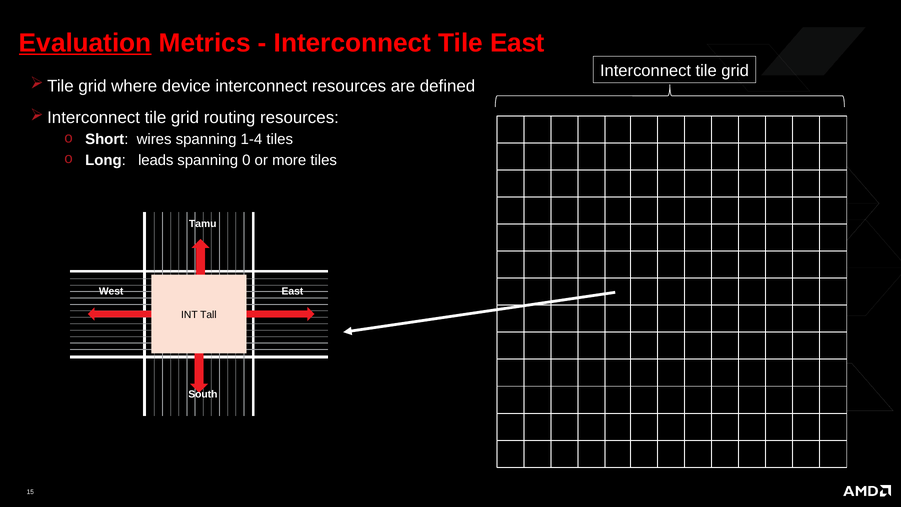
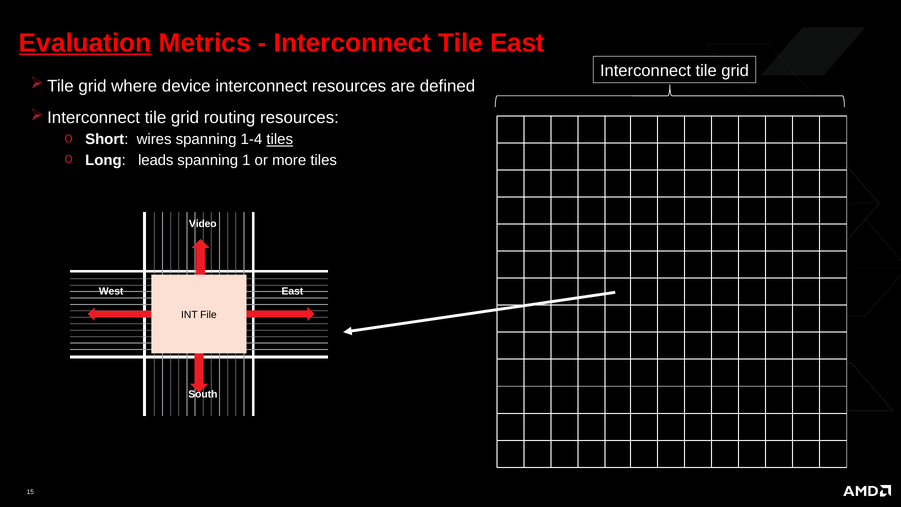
tiles at (280, 139) underline: none -> present
0: 0 -> 1
Tamu: Tamu -> Video
Tall: Tall -> File
